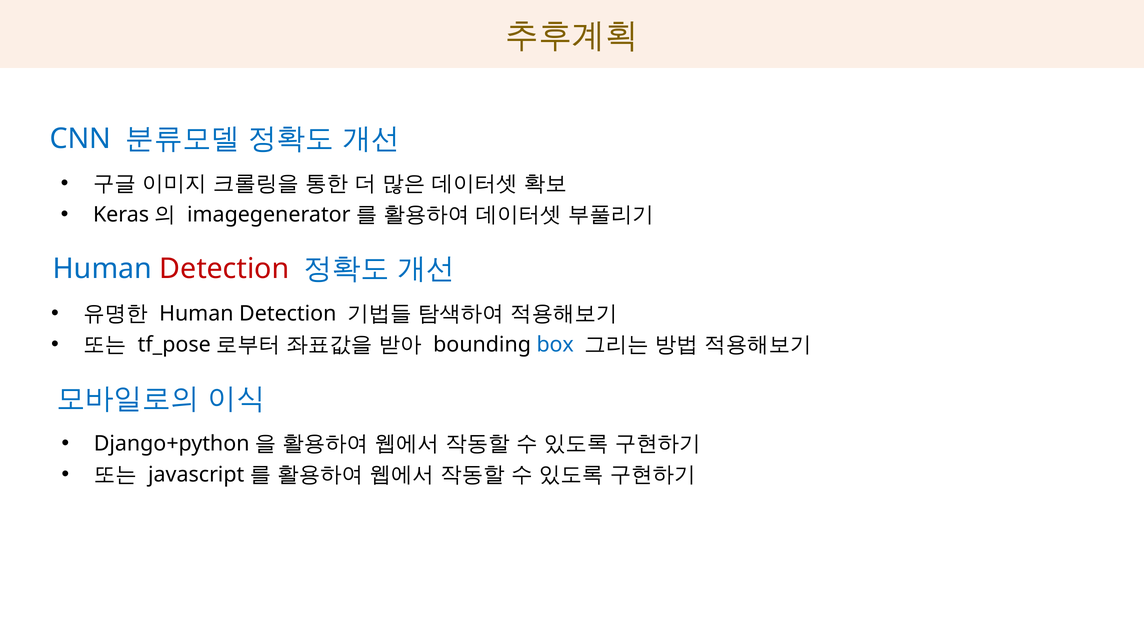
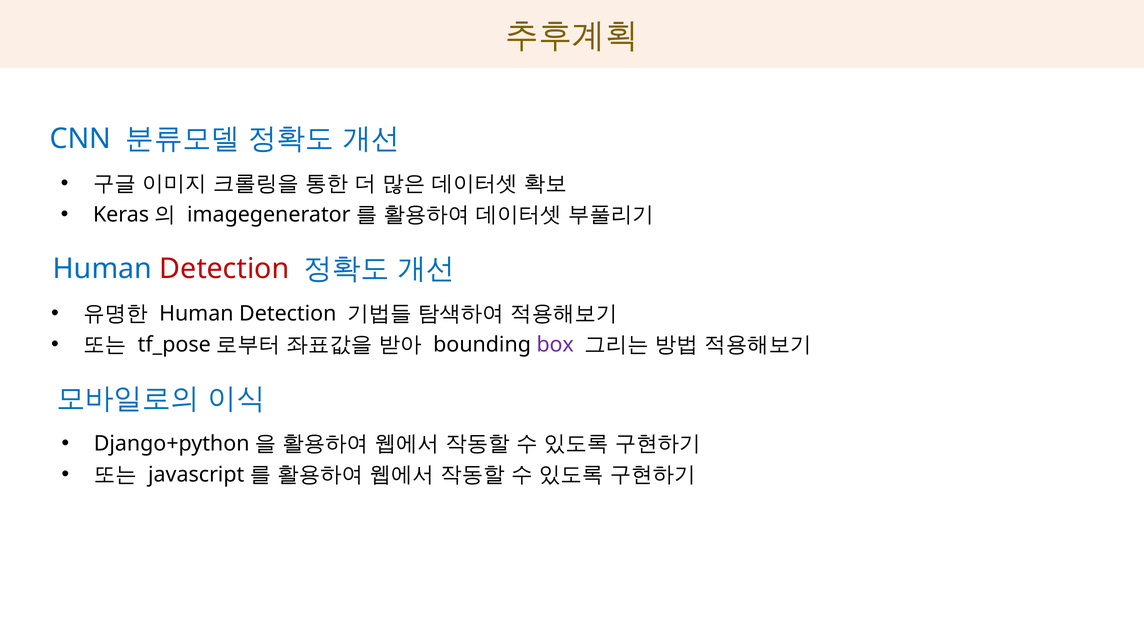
box colour: blue -> purple
